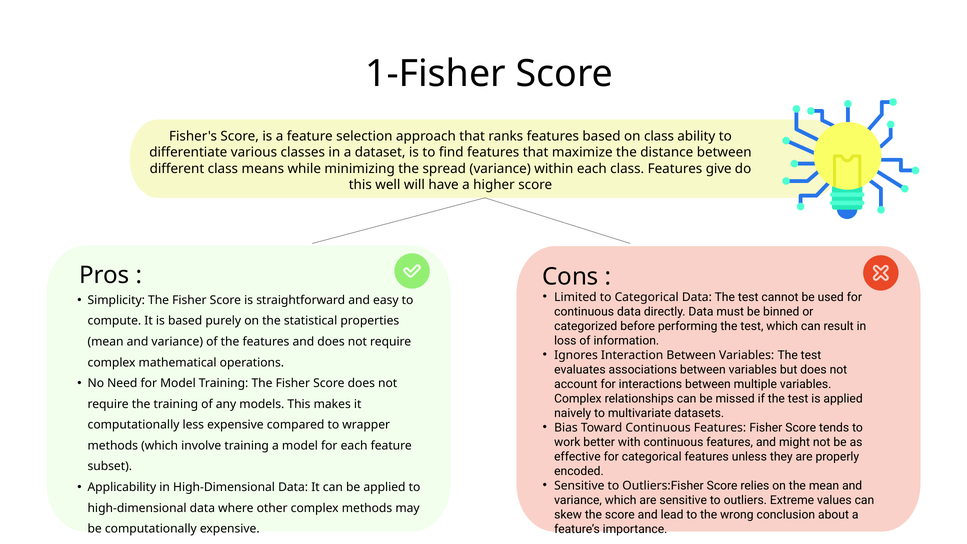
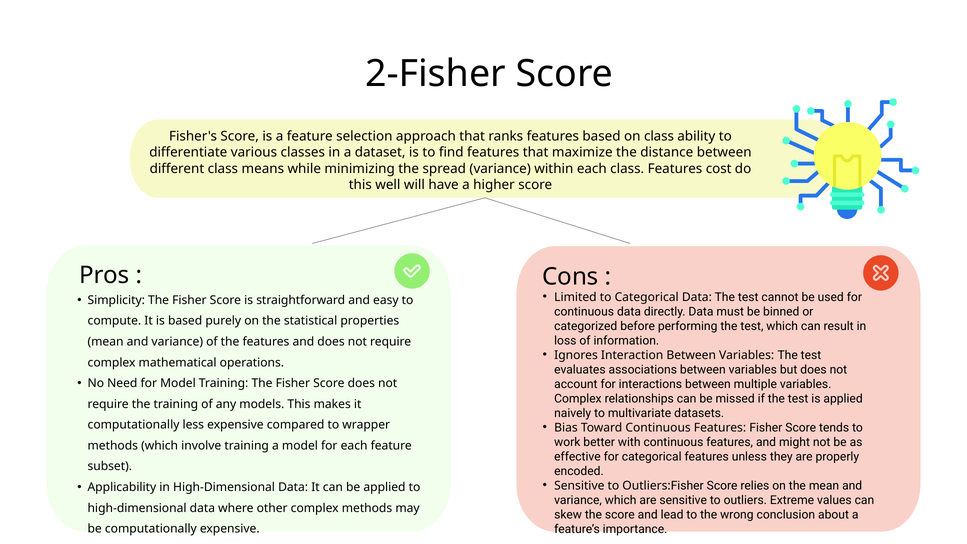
1-Fisher: 1-Fisher -> 2-Fisher
give: give -> cost
